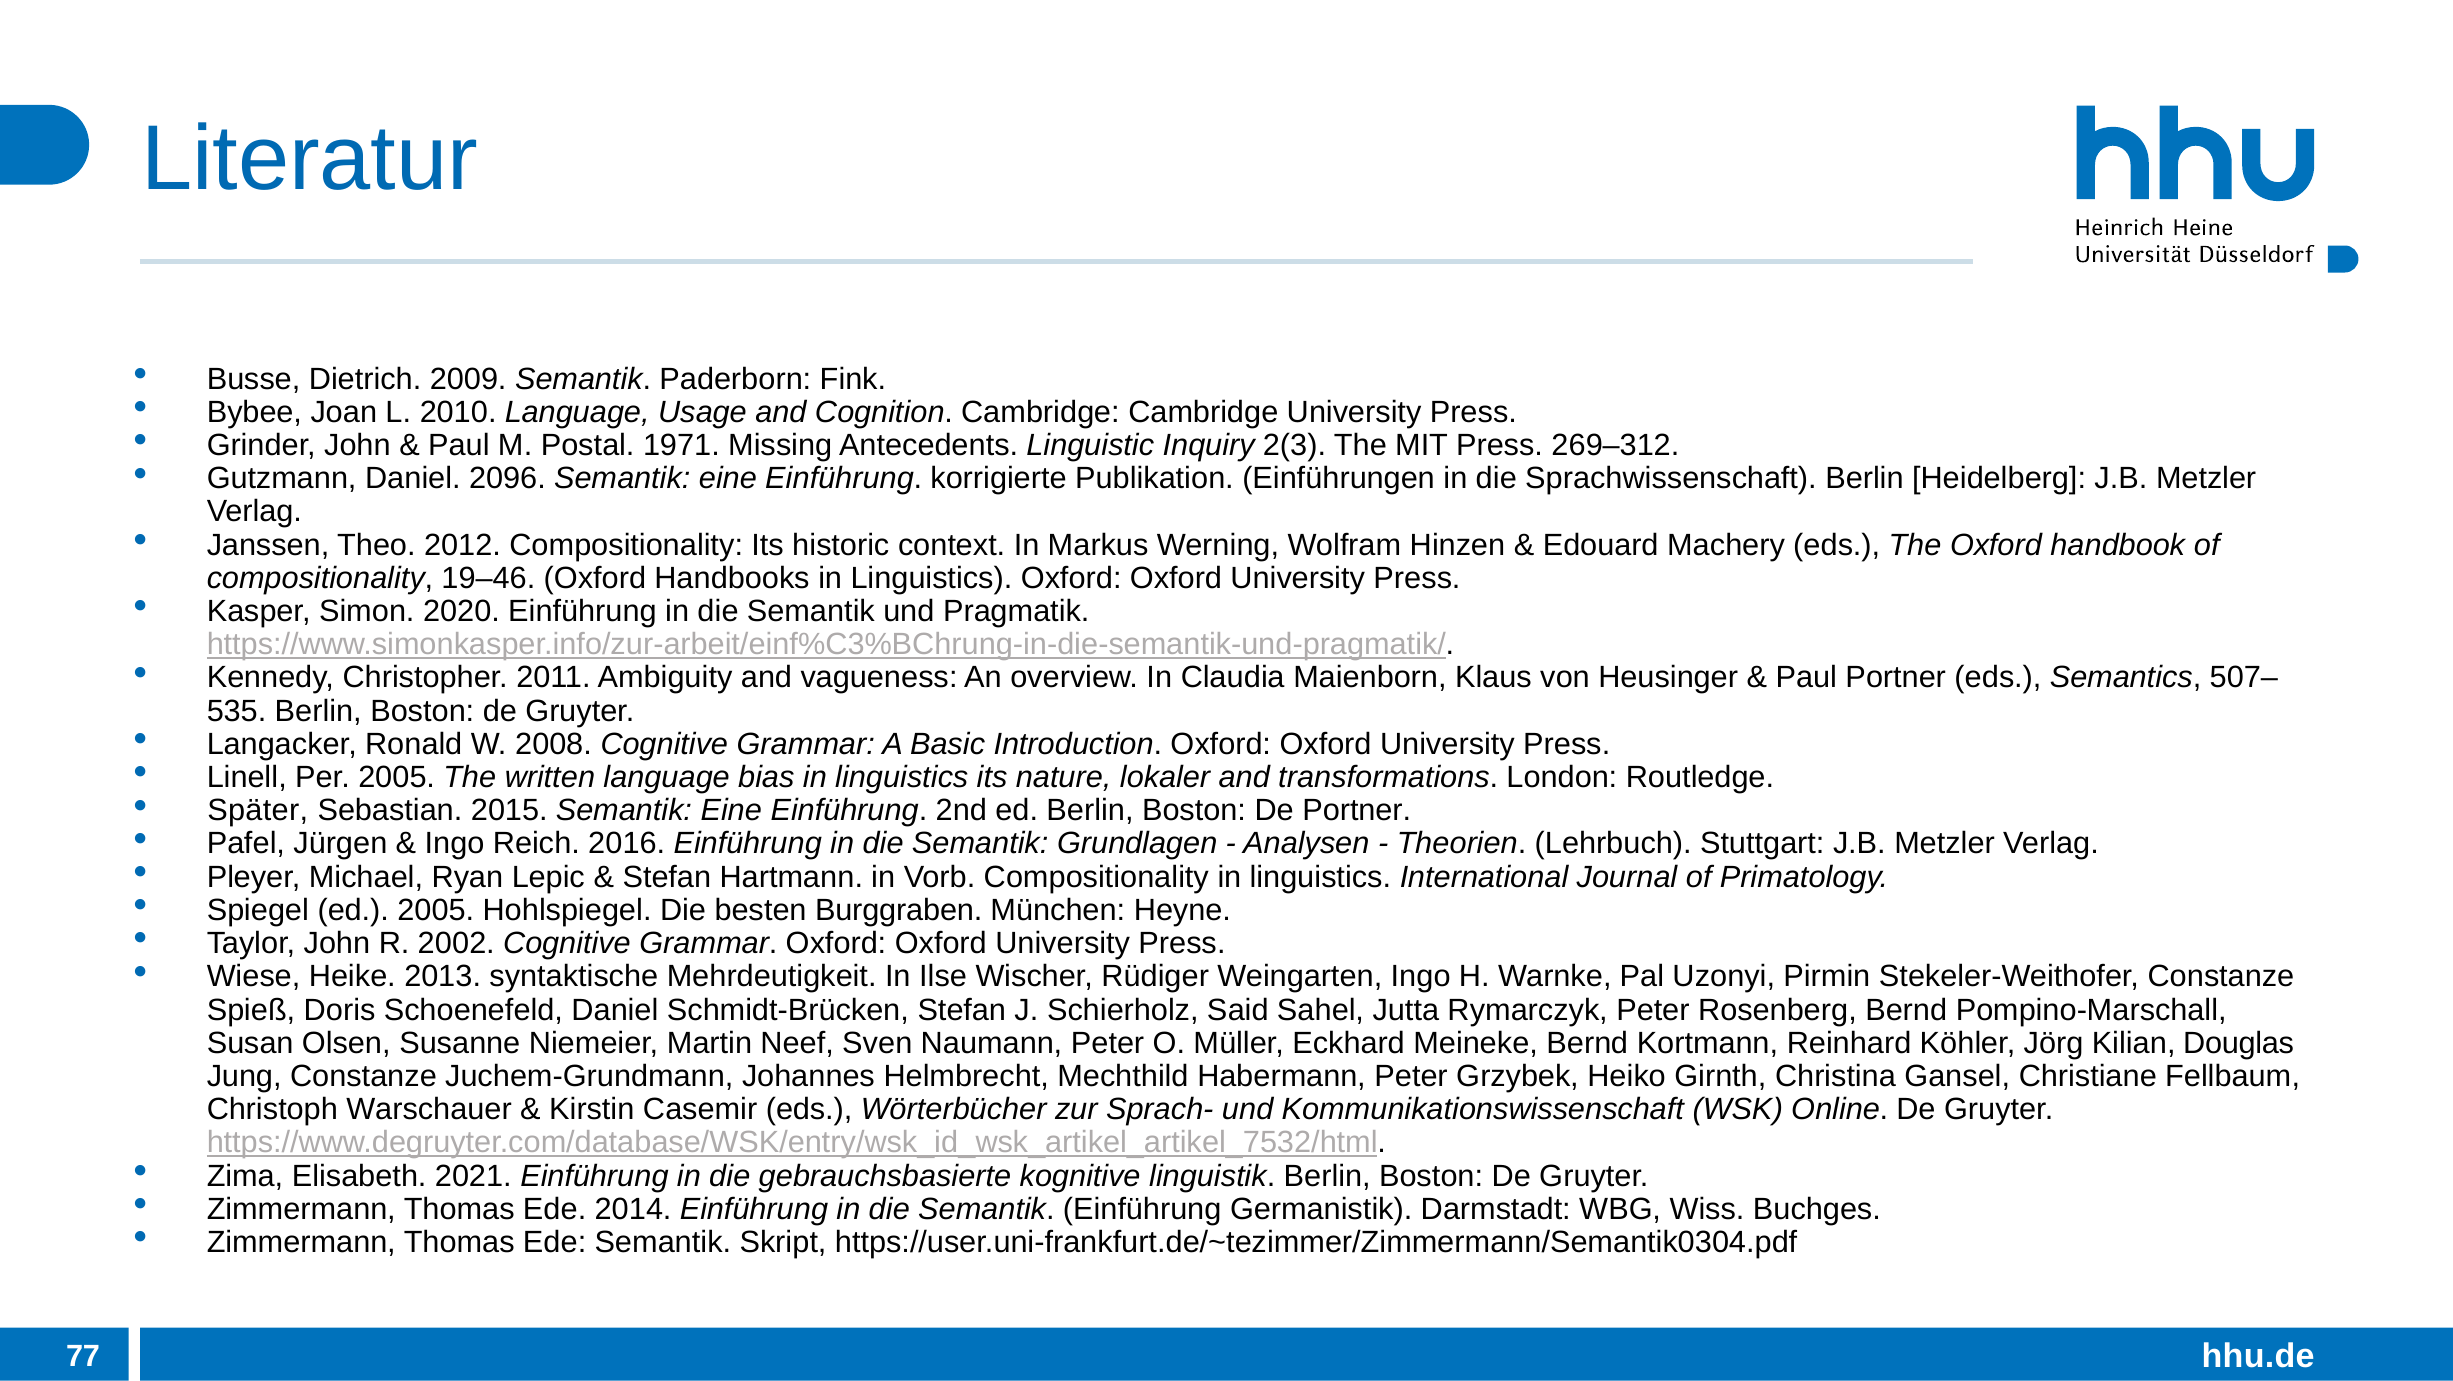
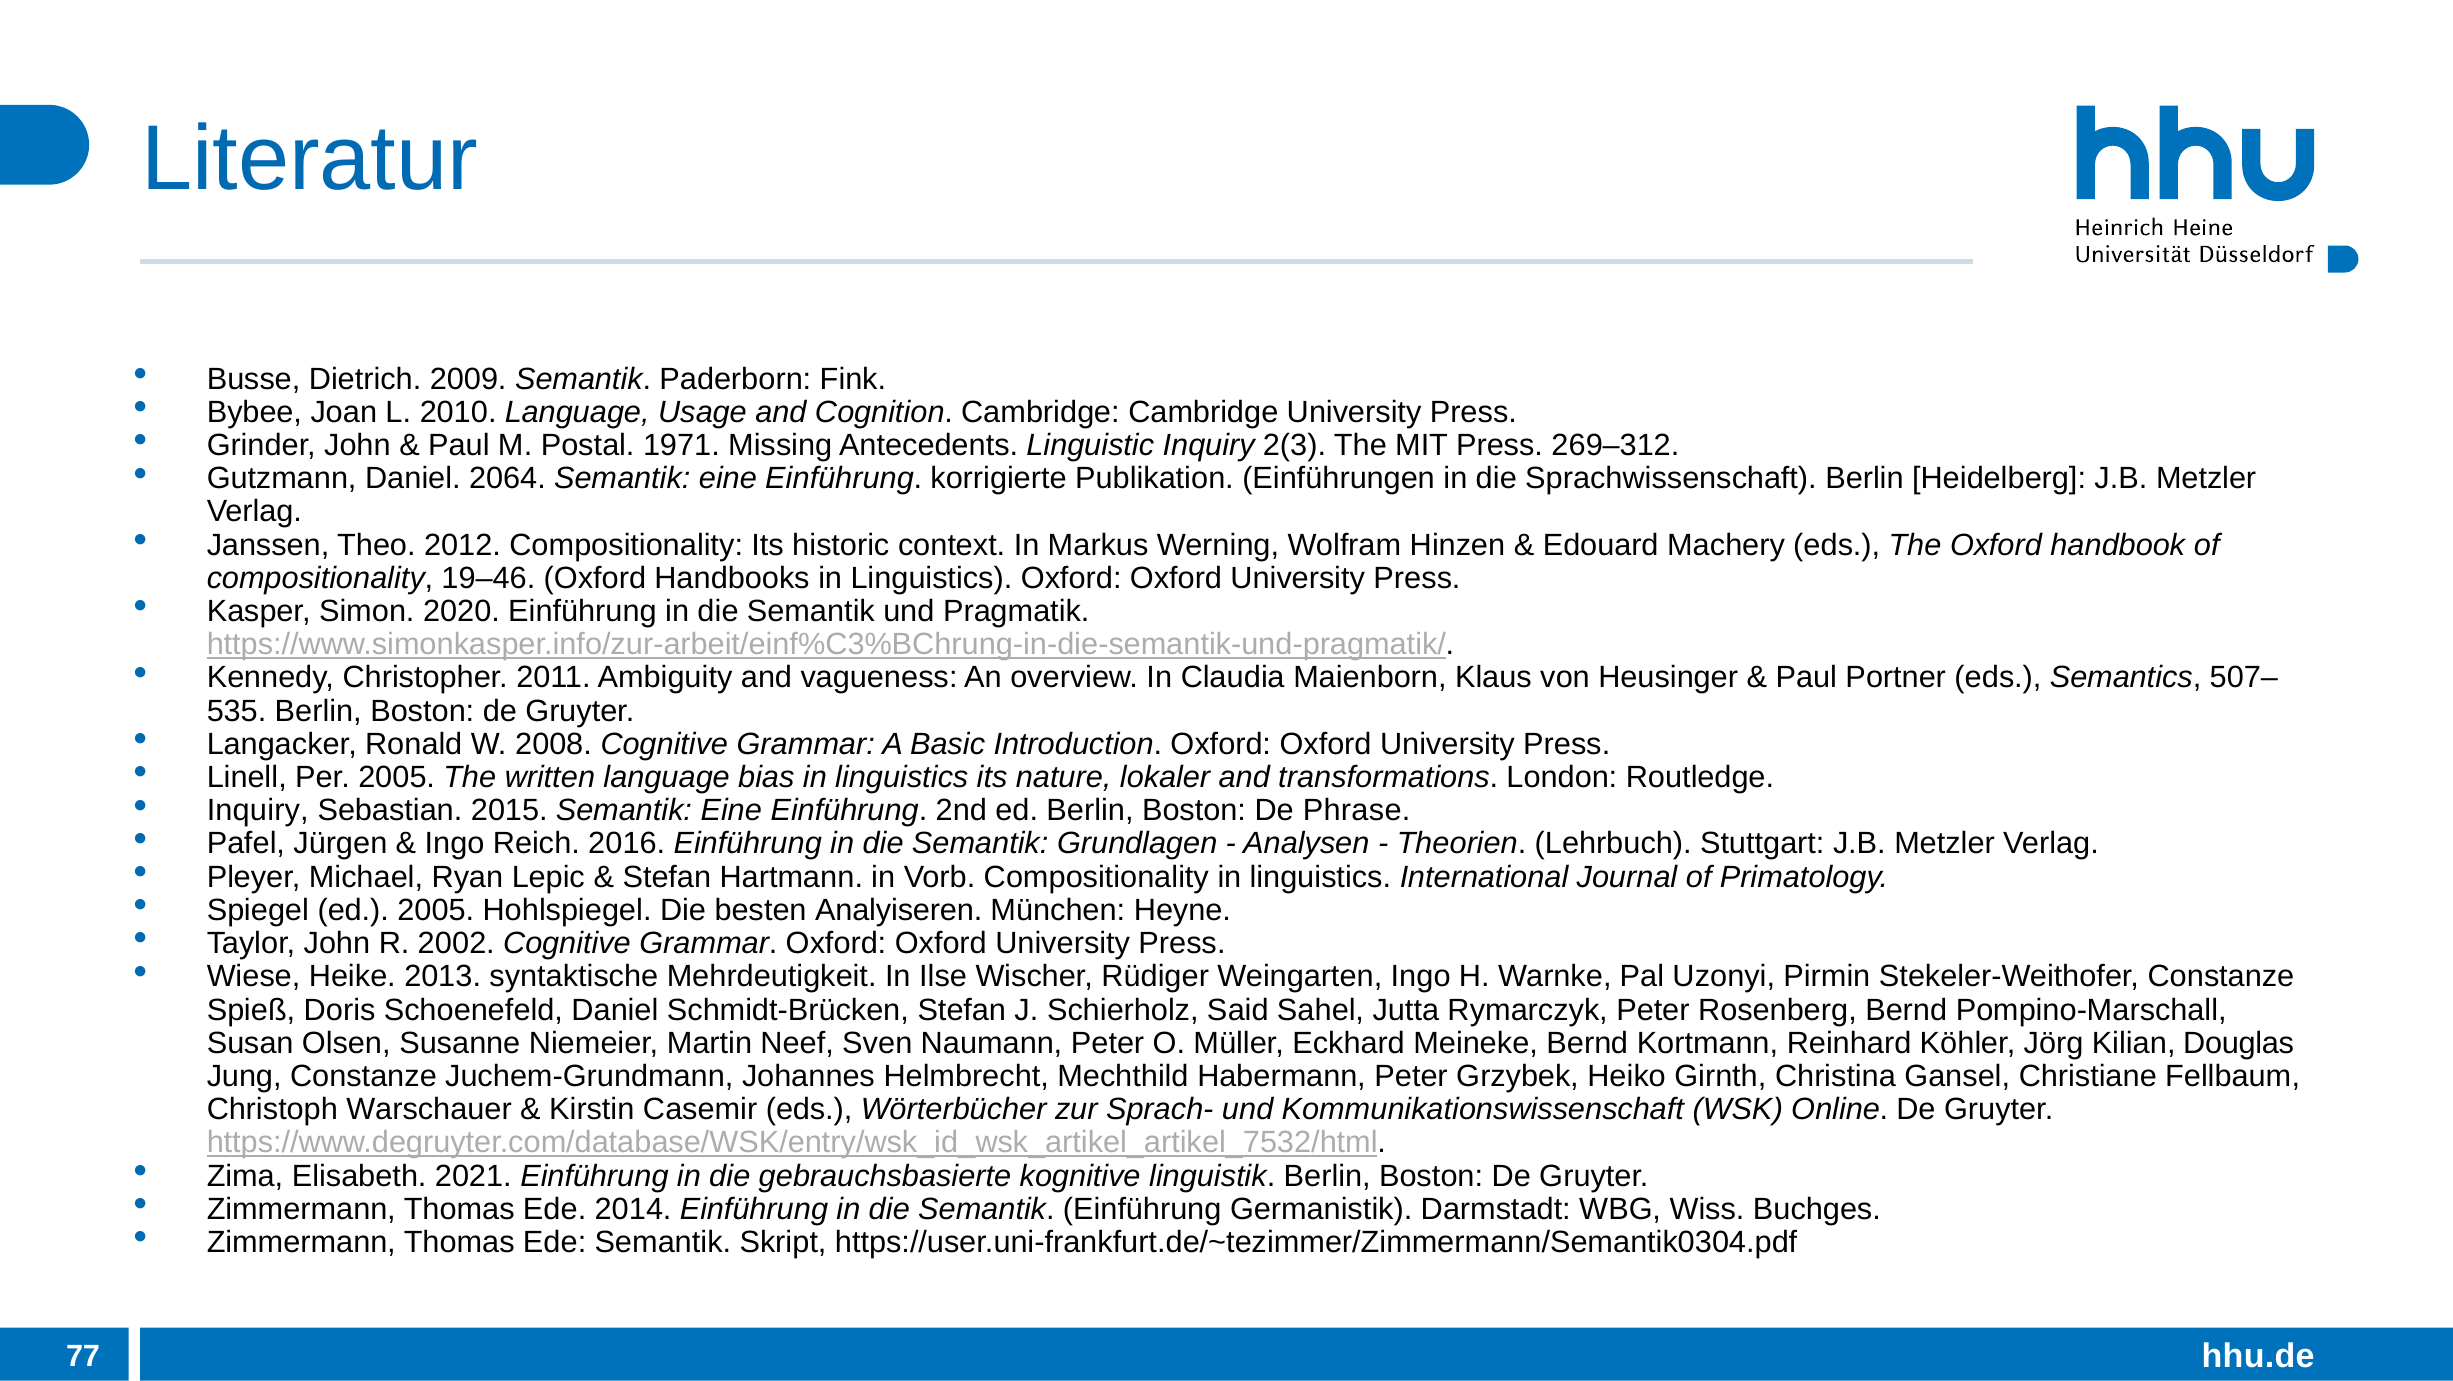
2096: 2096 -> 2064
Später at (258, 811): Später -> Inquiry
De Portner: Portner -> Phrase
Burggraben: Burggraben -> Analyiseren
